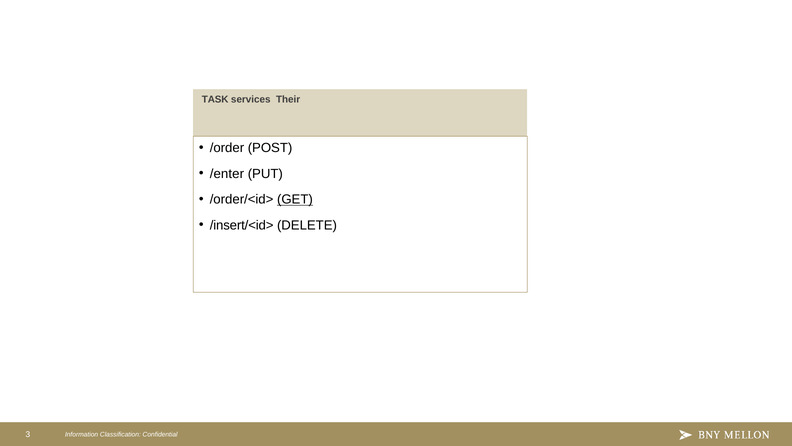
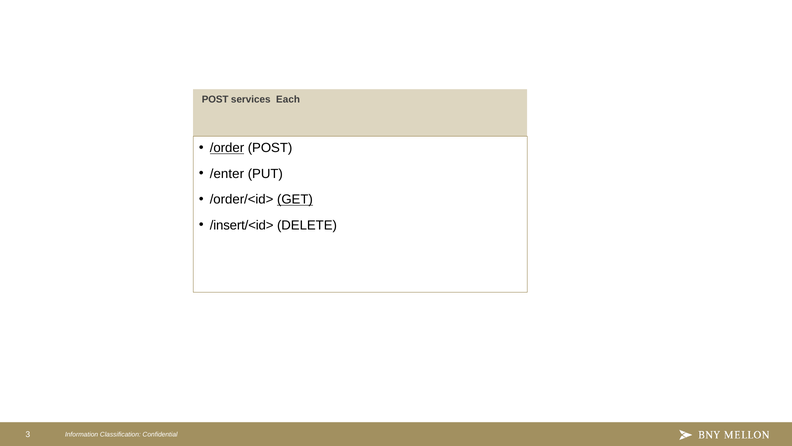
TASK at (215, 99): TASK -> POST
Their: Their -> Each
/order underline: none -> present
